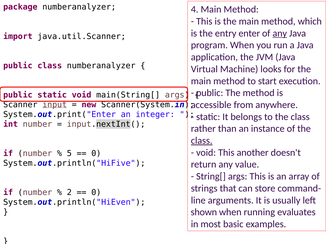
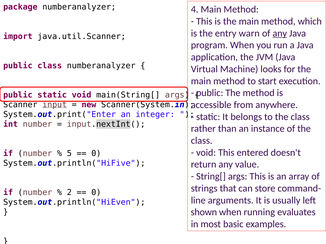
enter: enter -> warn
class at (202, 141) underline: present -> none
another: another -> entered
